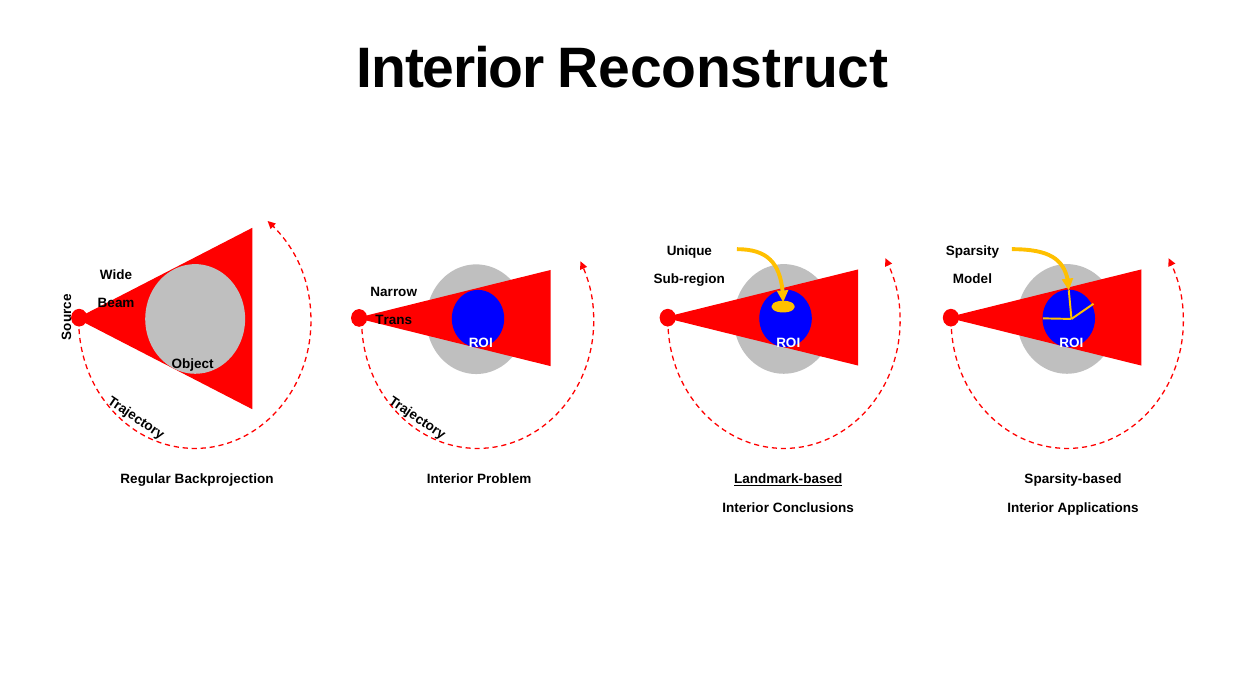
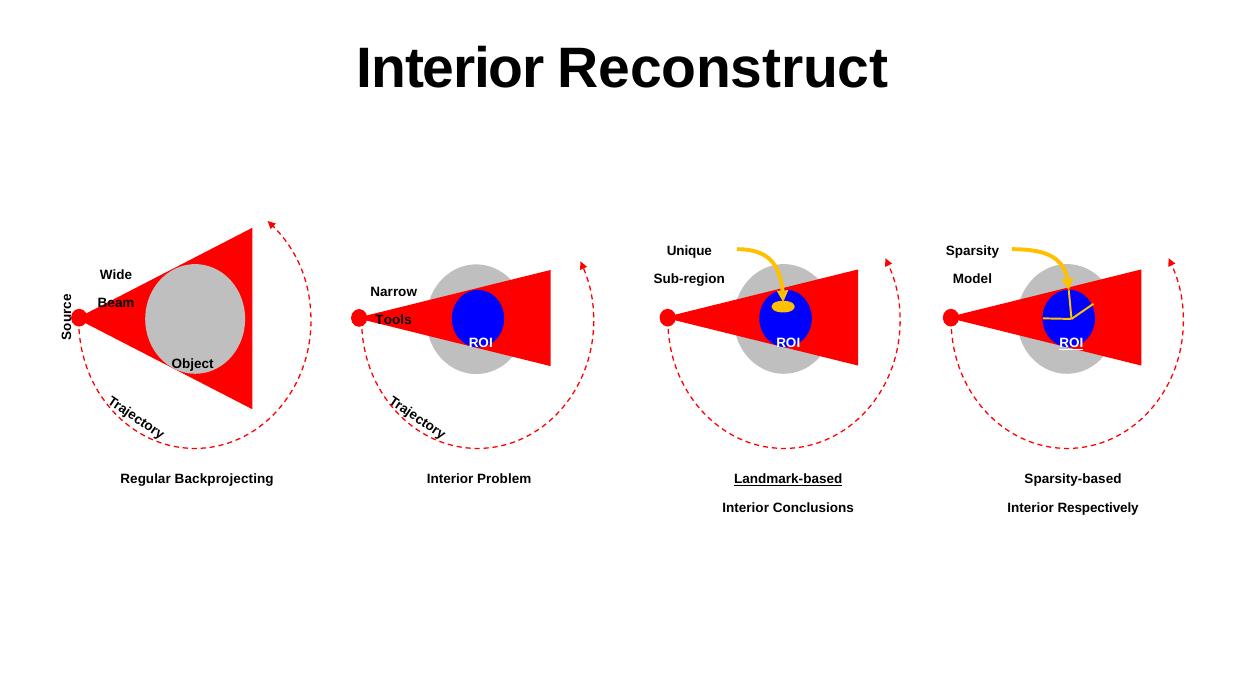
Trans: Trans -> Tools
ROI at (1071, 343) underline: none -> present
Backprojection: Backprojection -> Backprojecting
Applications: Applications -> Respectively
